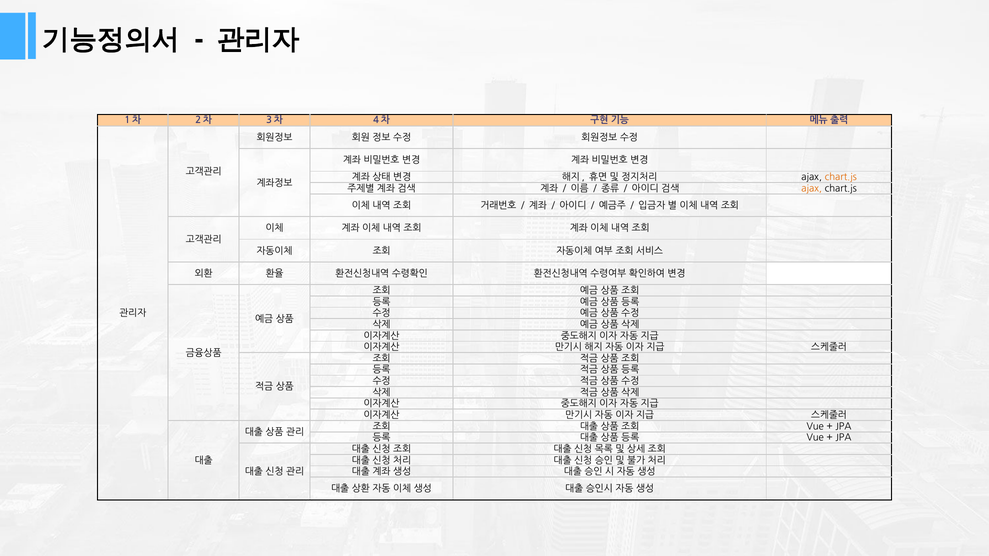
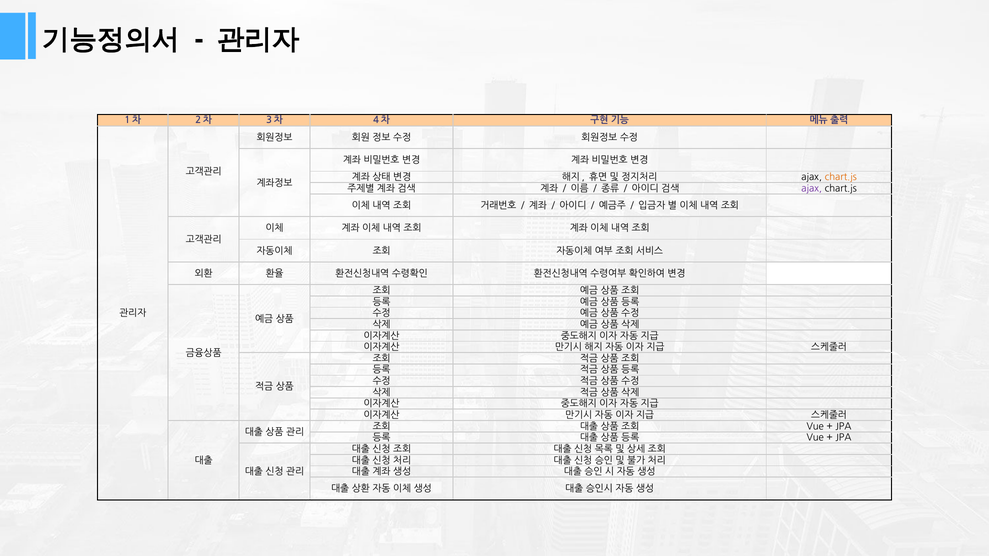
ajax at (812, 189) colour: orange -> purple
